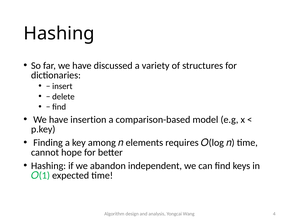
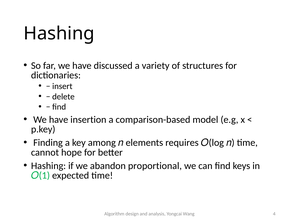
independent: independent -> proportional
